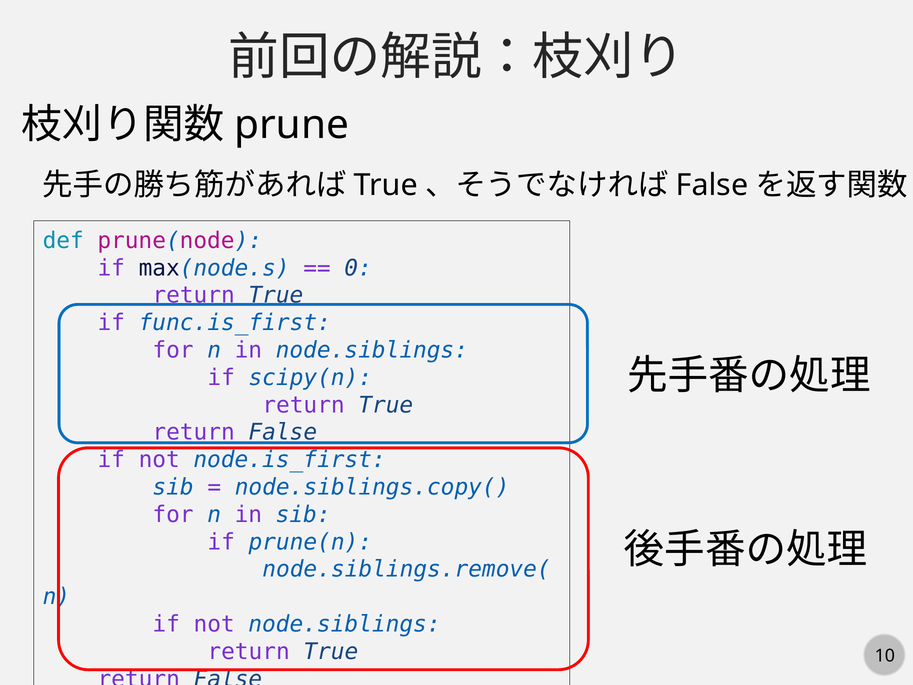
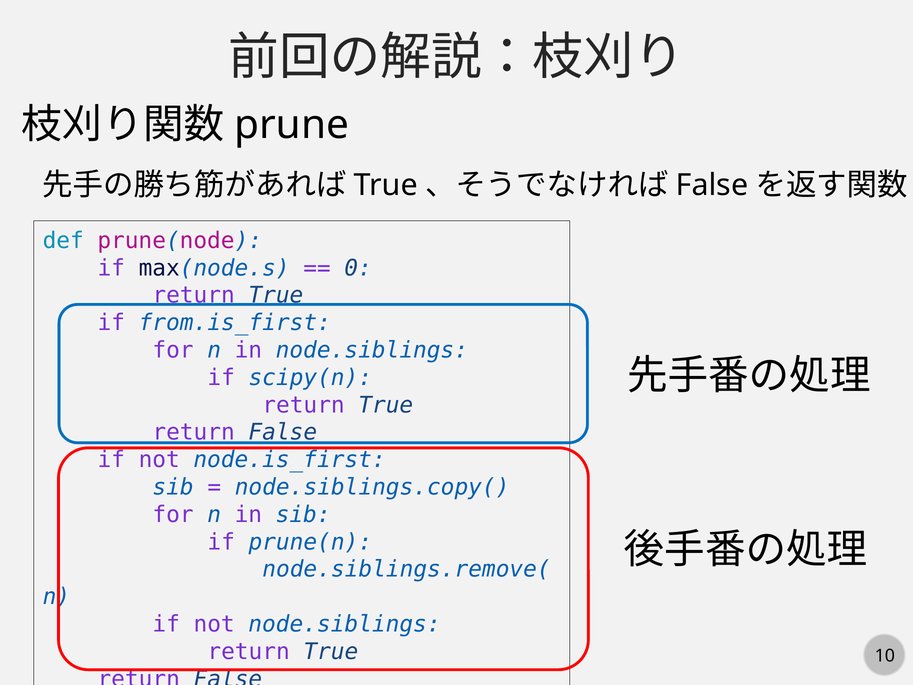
func.is_first: func.is_first -> from.is_first
